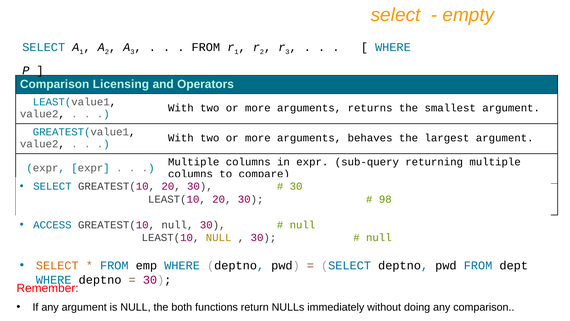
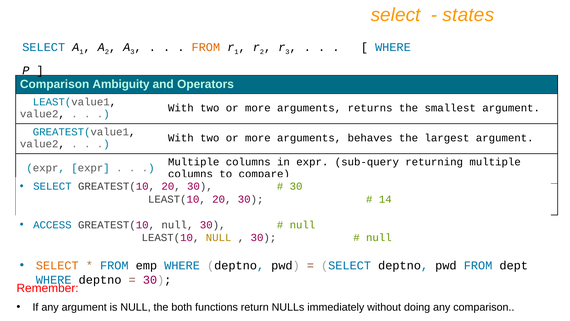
empty: empty -> states
FROM at (206, 47) colour: black -> orange
Licensing: Licensing -> Ambiguity
98: 98 -> 14
